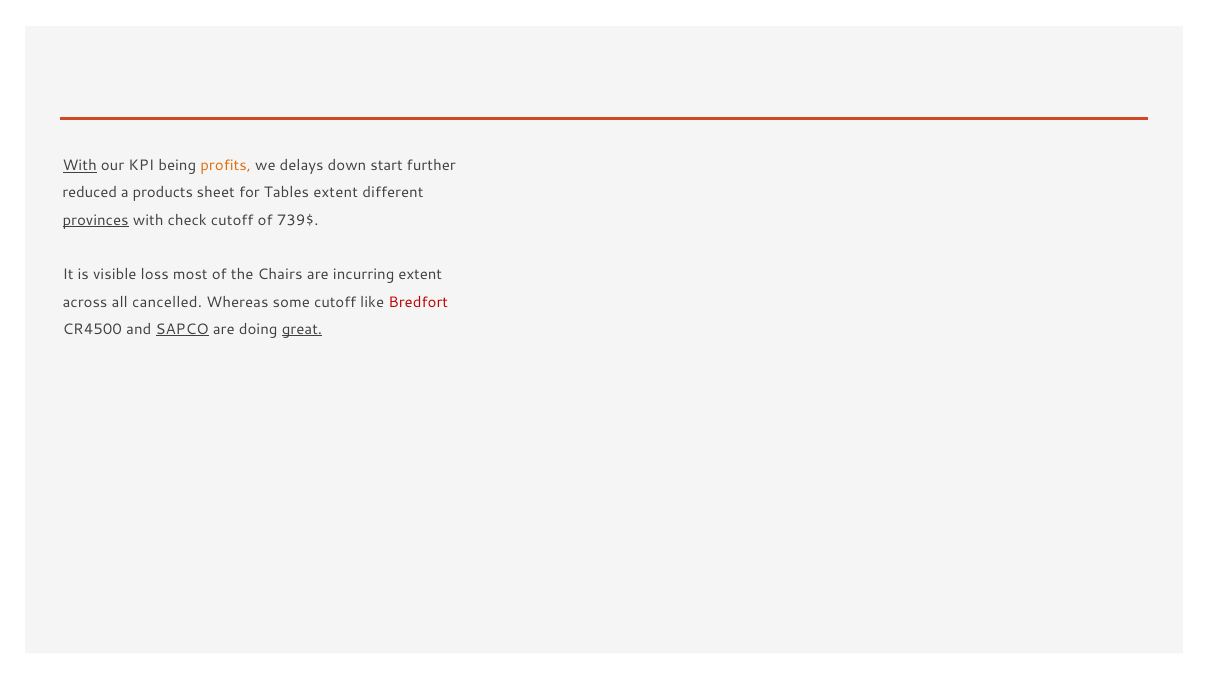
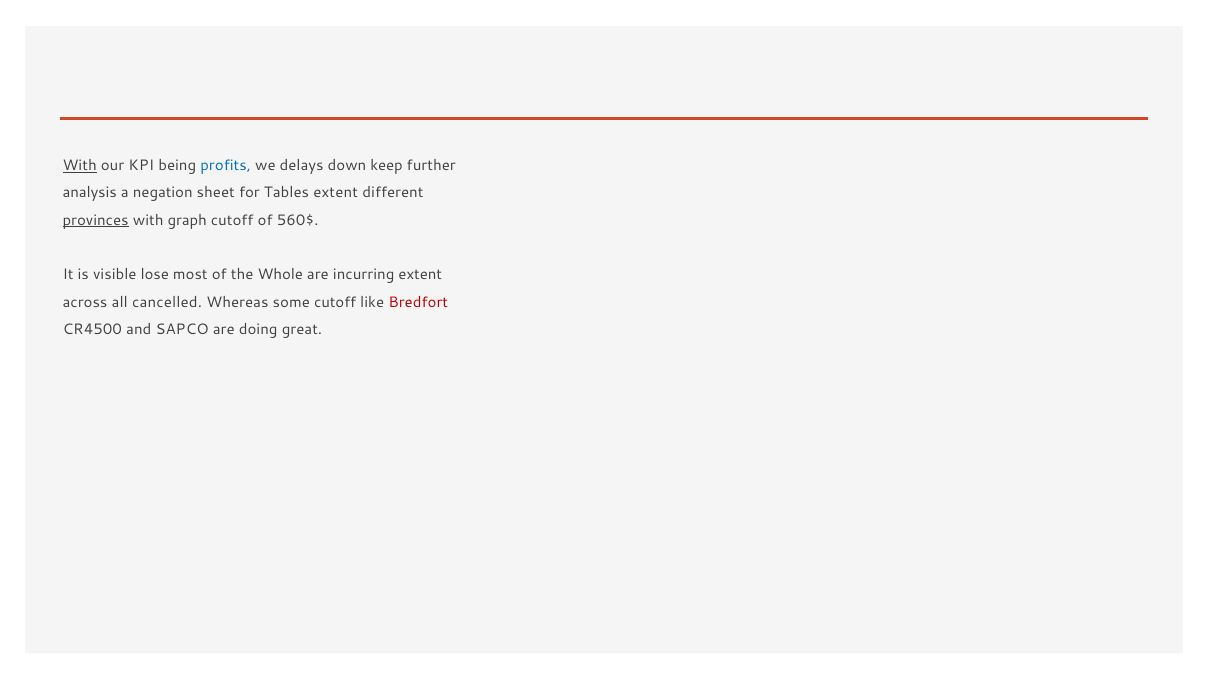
profits colour: orange -> blue
start: start -> keep
reduced: reduced -> analysis
products: products -> negation
check: check -> graph
739$: 739$ -> 560$
loss: loss -> lose
Chairs: Chairs -> Whole
SAPCO underline: present -> none
great underline: present -> none
